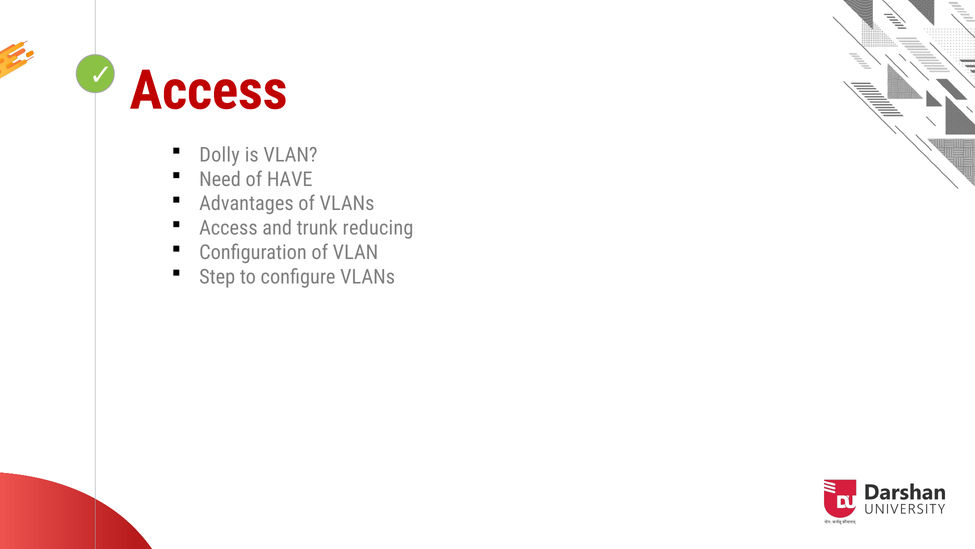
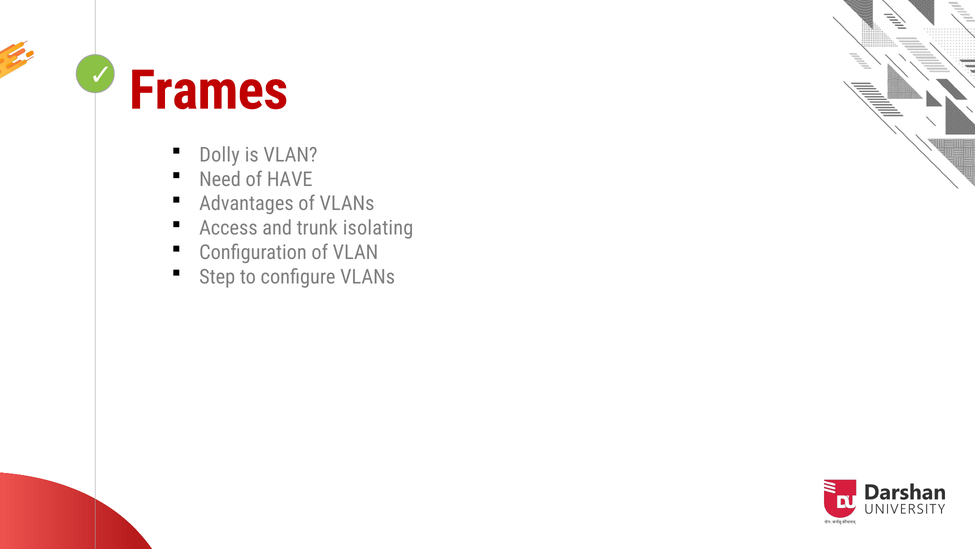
Access at (209, 91): Access -> Frames
reducing: reducing -> isolating
